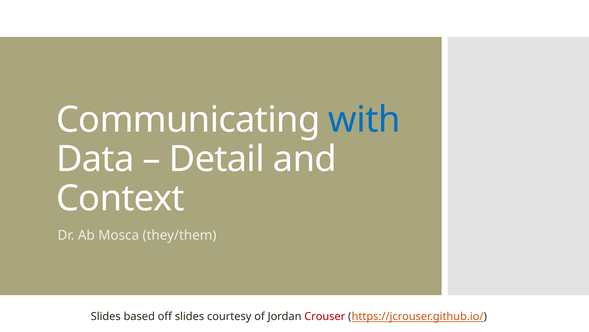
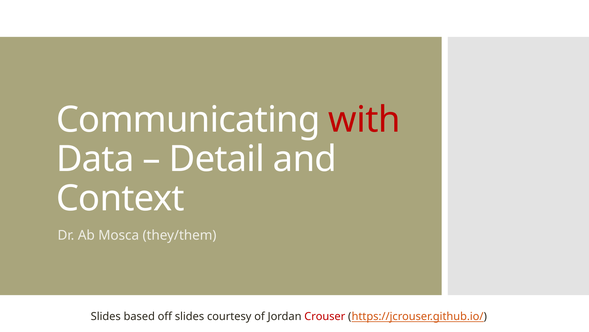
with colour: blue -> red
